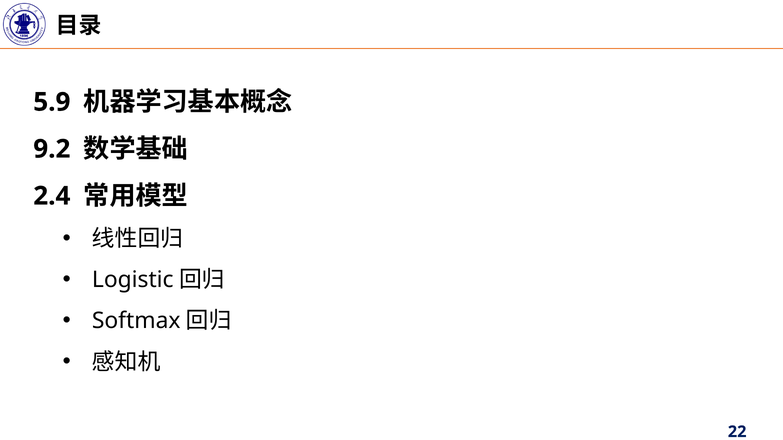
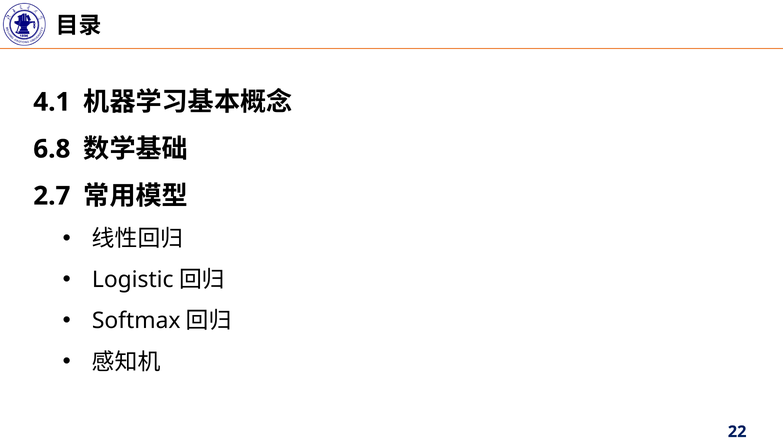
5.9: 5.9 -> 4.1
9.2: 9.2 -> 6.8
2.4: 2.4 -> 2.7
